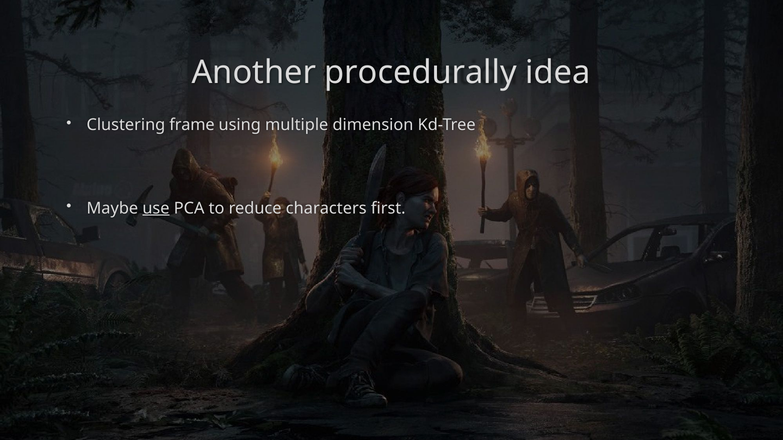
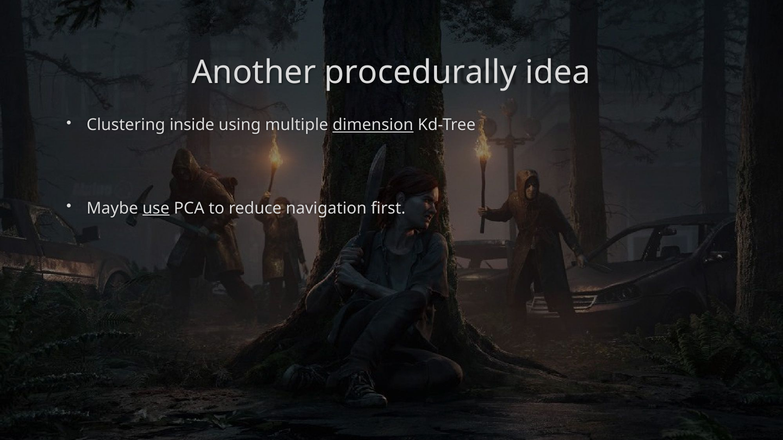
frame: frame -> inside
dimension underline: none -> present
characters: characters -> navigation
